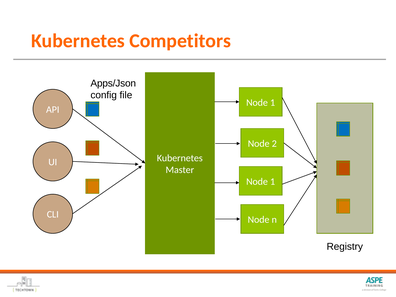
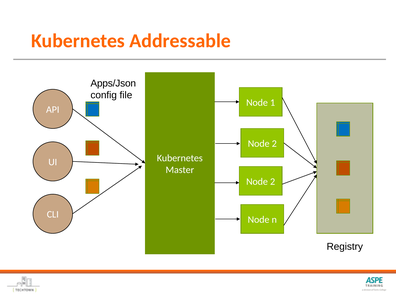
Competitors: Competitors -> Addressable
1 at (273, 182): 1 -> 2
